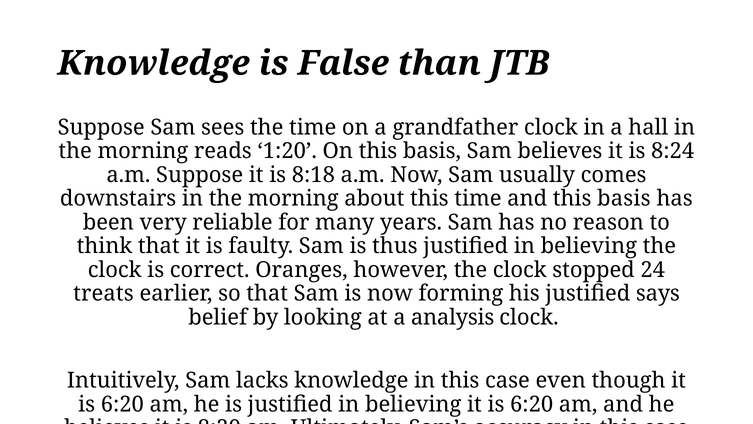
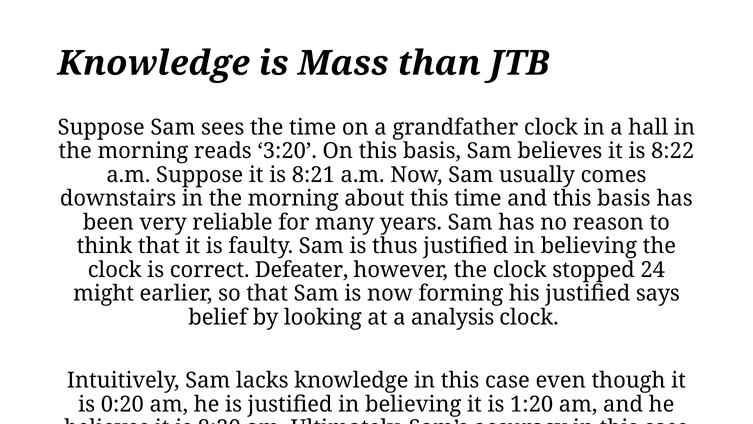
False: False -> Mass
1:20: 1:20 -> 3:20
8:24: 8:24 -> 8:22
8:18: 8:18 -> 8:21
Oranges: Oranges -> Defeater
treats: treats -> might
6:20 at (122, 404): 6:20 -> 0:20
believing it is 6:20: 6:20 -> 1:20
